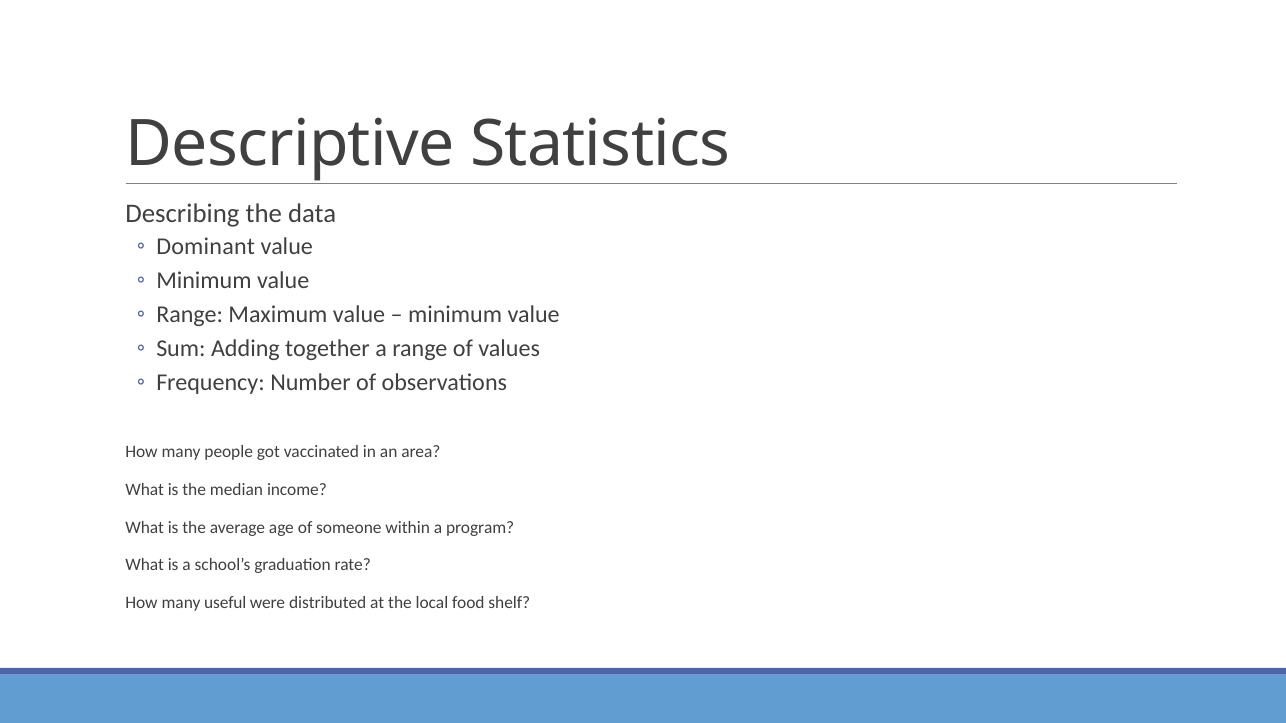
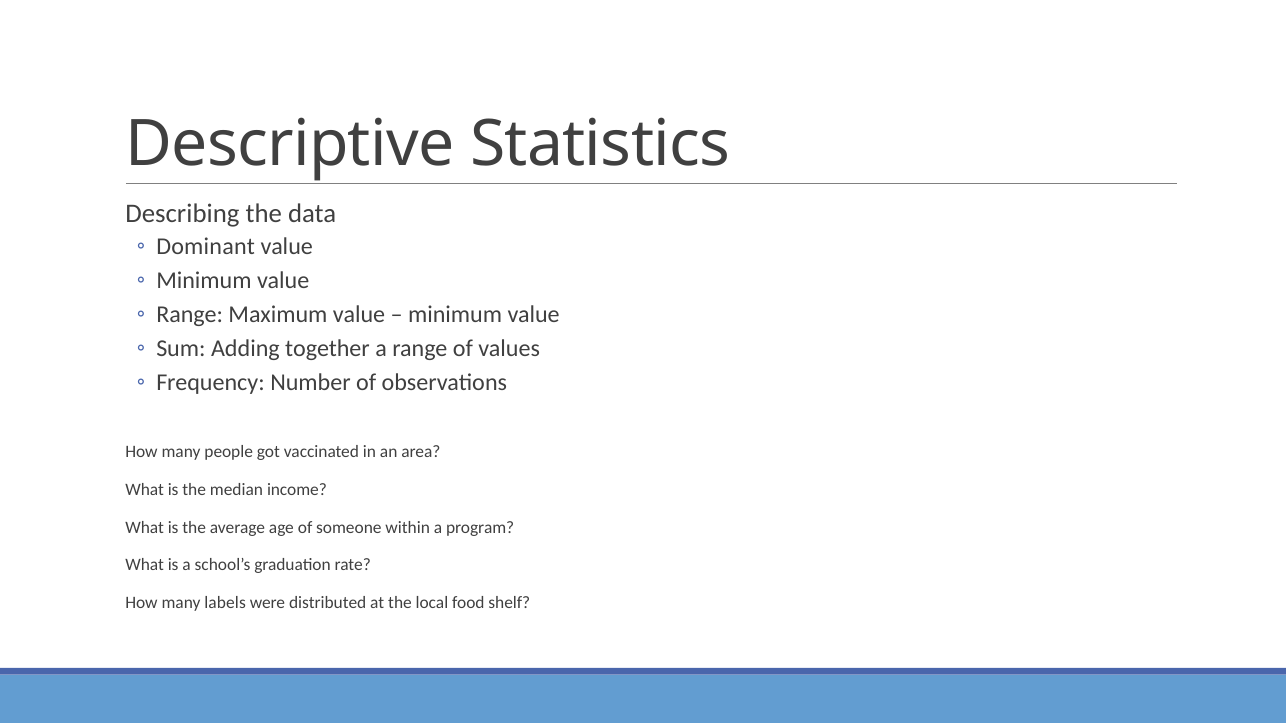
useful: useful -> labels
